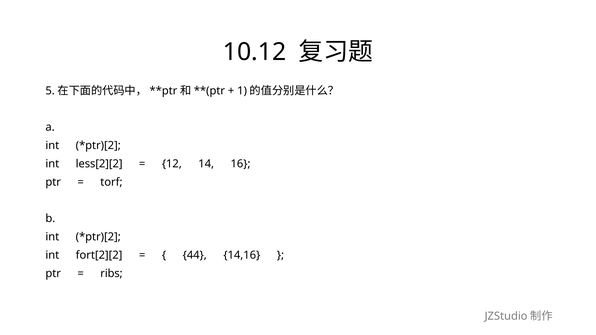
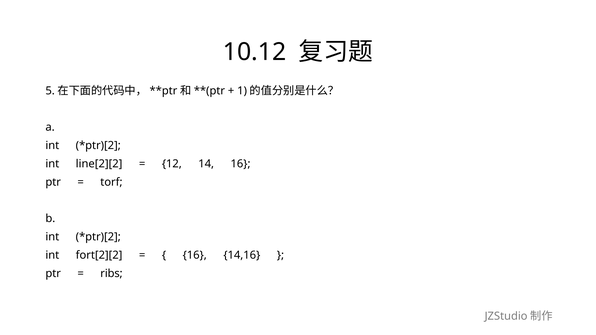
less[2][2: less[2][2 -> line[2][2
44 at (195, 255): 44 -> 16
